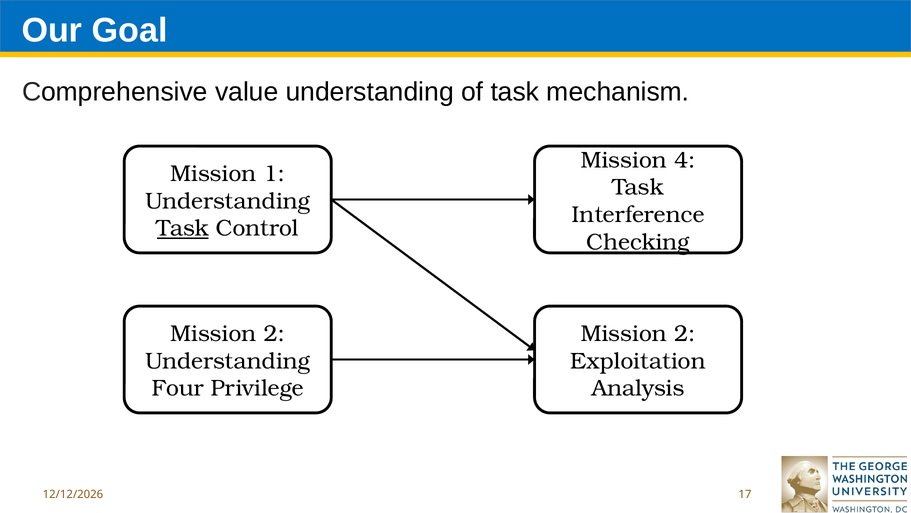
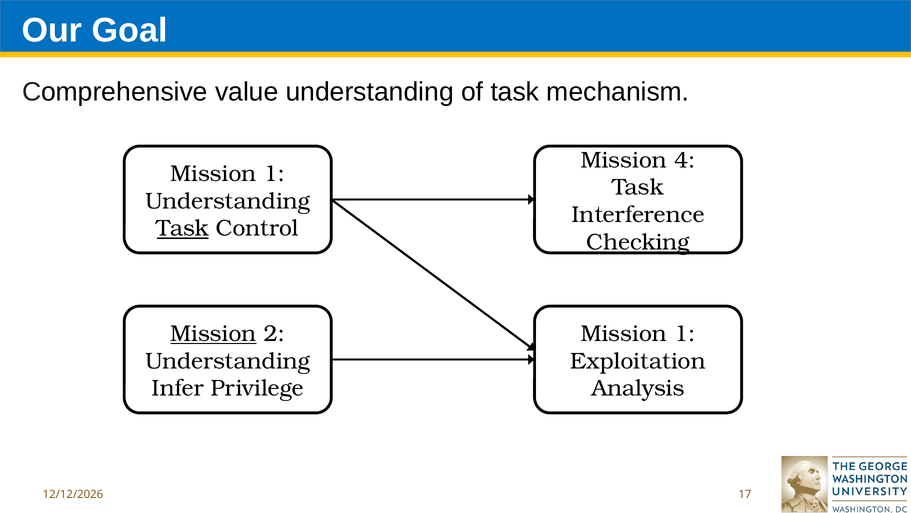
Mission at (213, 333) underline: none -> present
2 at (685, 333): 2 -> 1
Four: Four -> Infer
